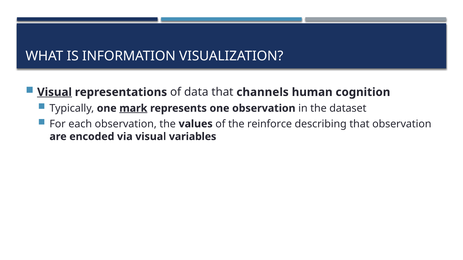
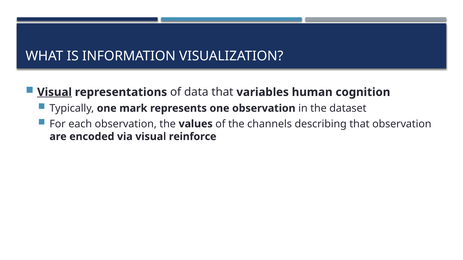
channels: channels -> variables
mark underline: present -> none
reinforce: reinforce -> channels
variables: variables -> reinforce
